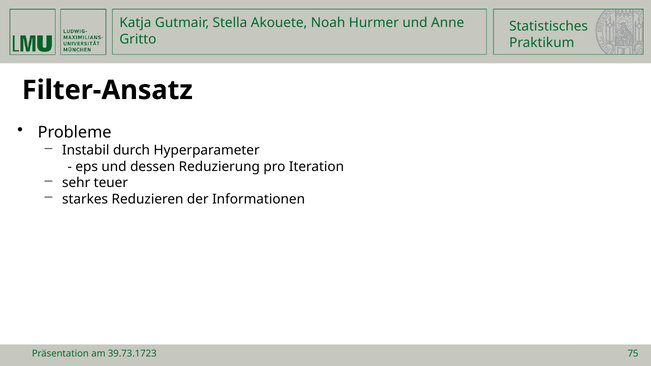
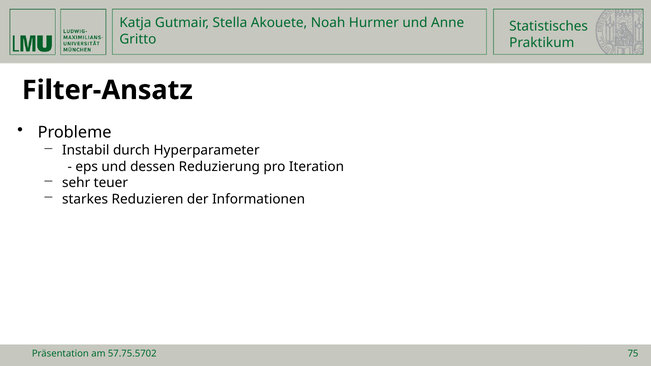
39.73.1723: 39.73.1723 -> 57.75.5702
